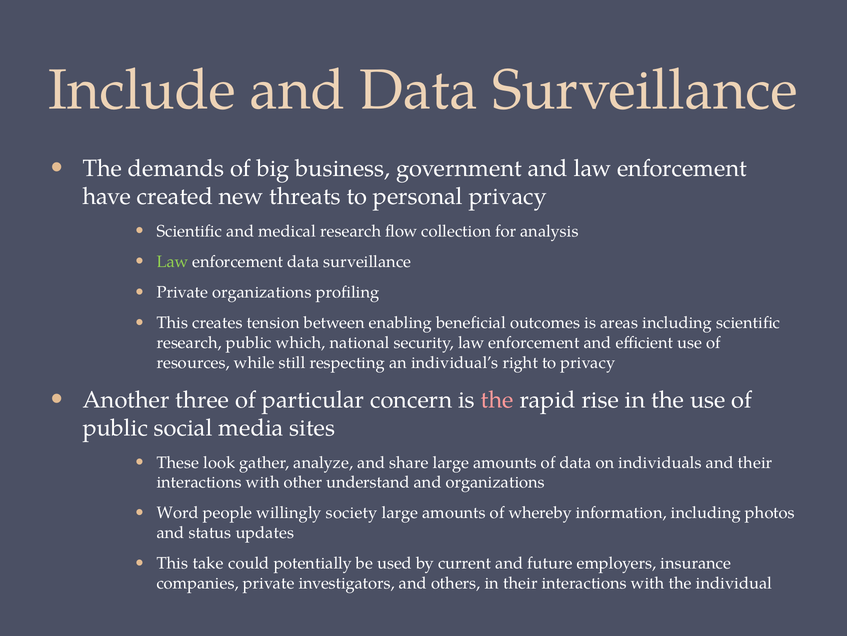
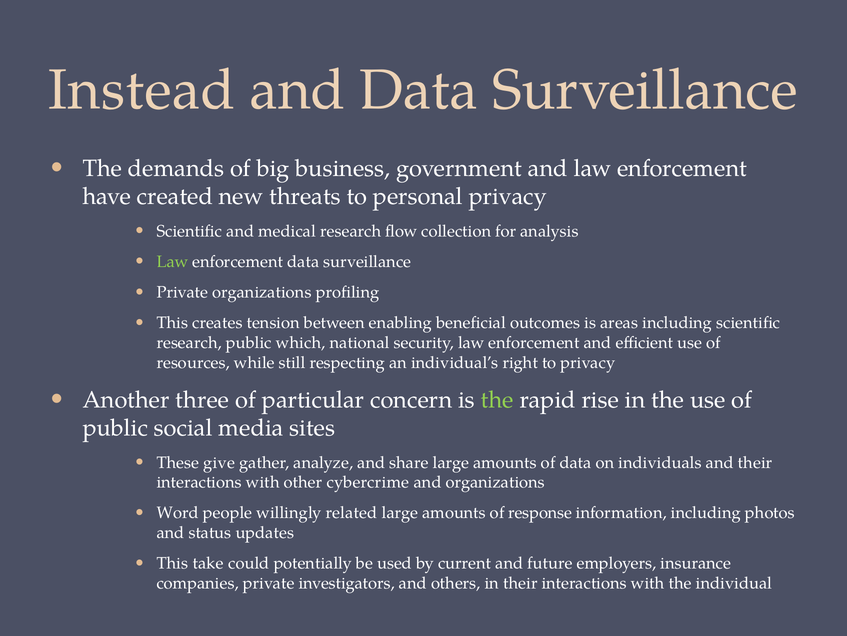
Include: Include -> Instead
the at (497, 399) colour: pink -> light green
look: look -> give
understand: understand -> cybercrime
society: society -> related
whereby: whereby -> response
